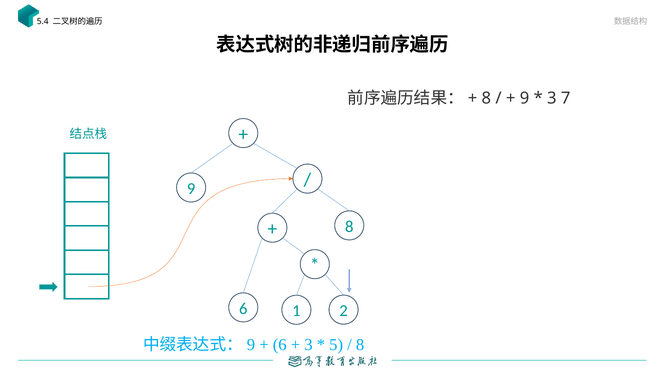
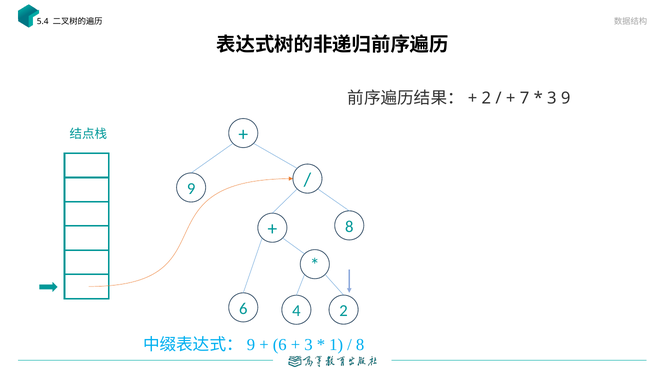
8 at (486, 98): 8 -> 2
9 at (525, 98): 9 -> 7
3 7: 7 -> 9
1: 1 -> 4
5: 5 -> 1
